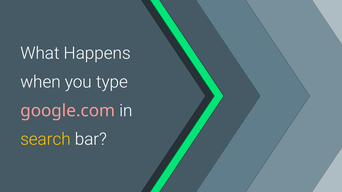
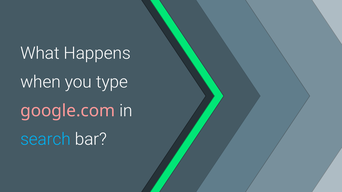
search colour: yellow -> light blue
